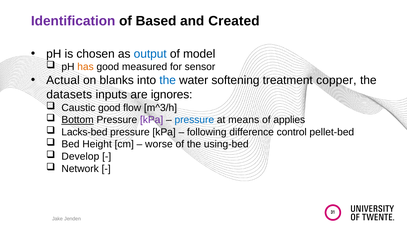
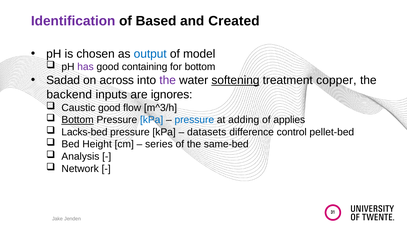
has colour: orange -> purple
measured: measured -> containing
for sensor: sensor -> bottom
Actual: Actual -> Sadad
blanks: blanks -> across
the at (168, 80) colour: blue -> purple
softening underline: none -> present
datasets: datasets -> backend
kPa at (152, 120) colour: purple -> blue
means: means -> adding
following: following -> datasets
worse: worse -> series
using-bed: using-bed -> same-bed
Develop: Develop -> Analysis
